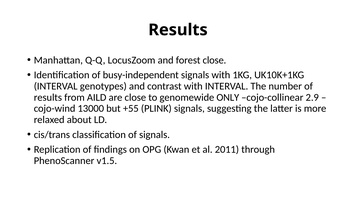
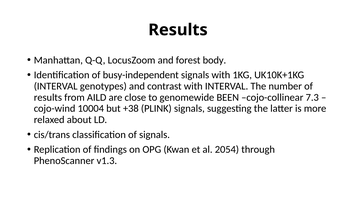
forest close: close -> body
ONLY: ONLY -> BEEN
2.9: 2.9 -> 7.3
13000: 13000 -> 10004
+55: +55 -> +38
2011: 2011 -> 2054
v1.5: v1.5 -> v1.3
